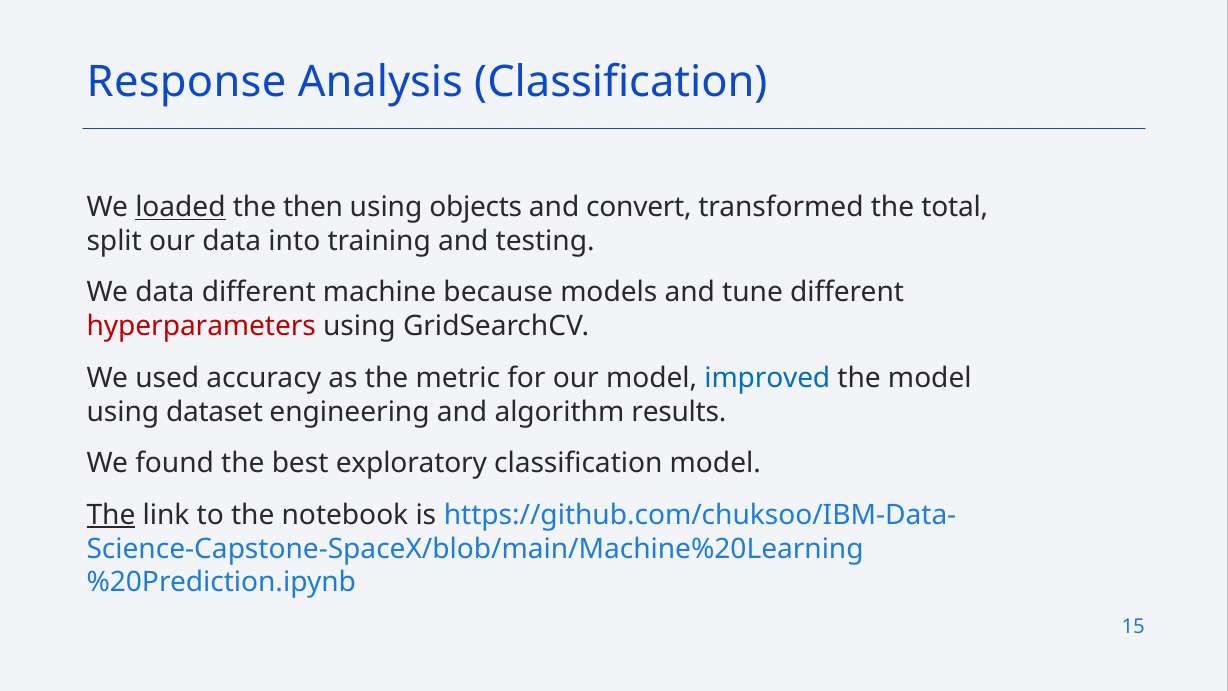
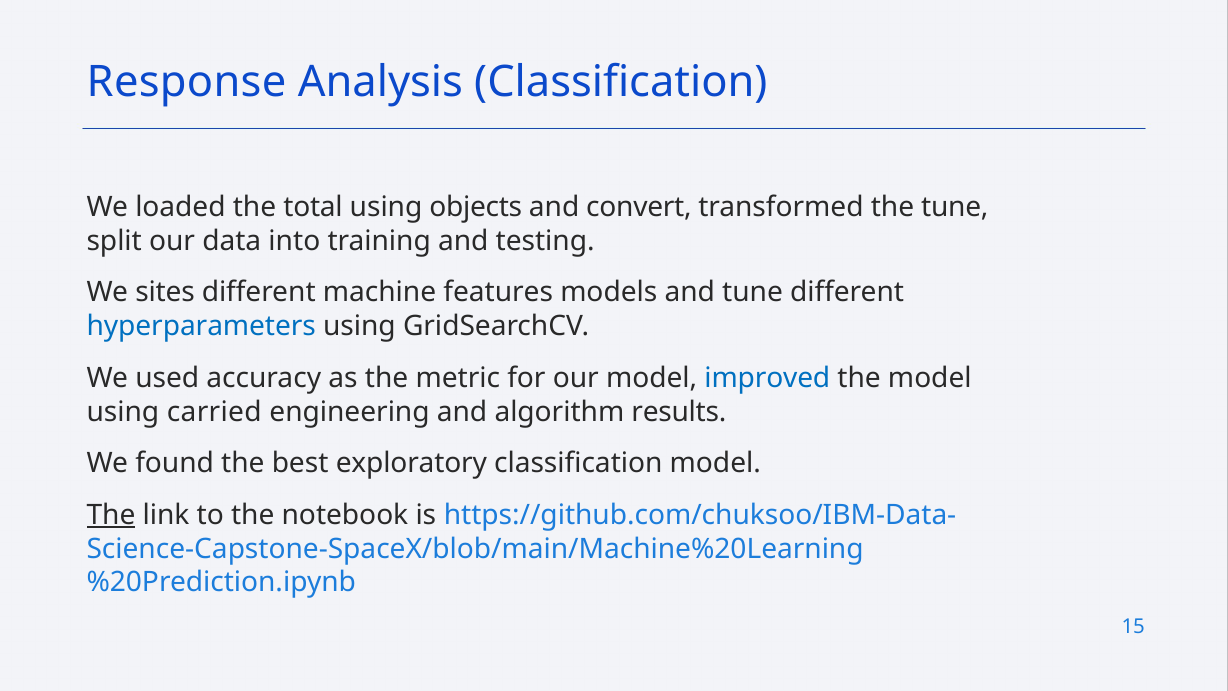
loaded underline: present -> none
then: then -> total
the total: total -> tune
We data: data -> sites
because: because -> features
hyperparameters colour: red -> blue
dataset: dataset -> carried
